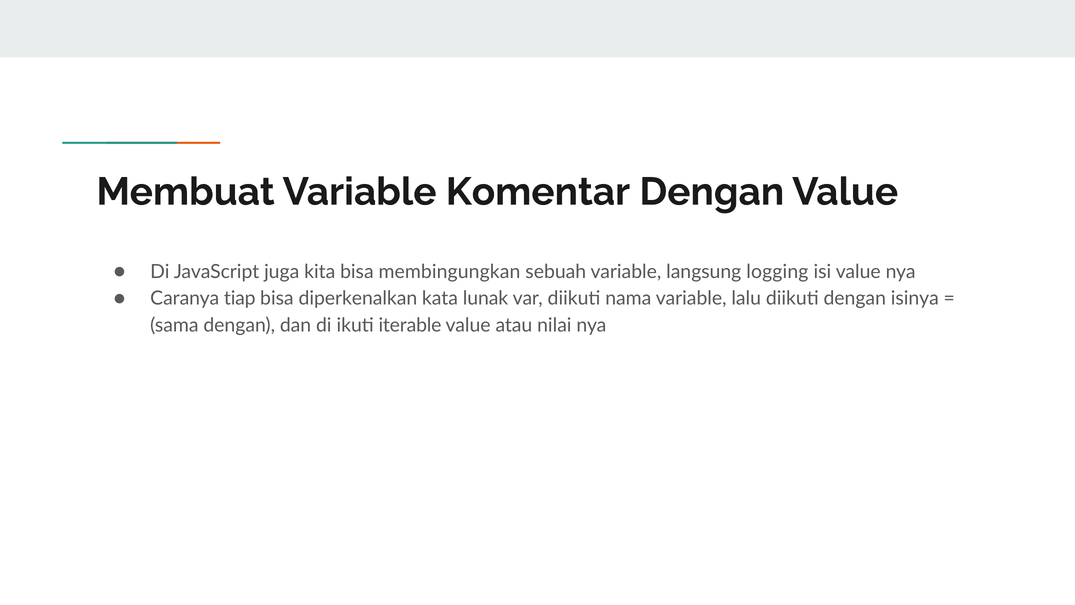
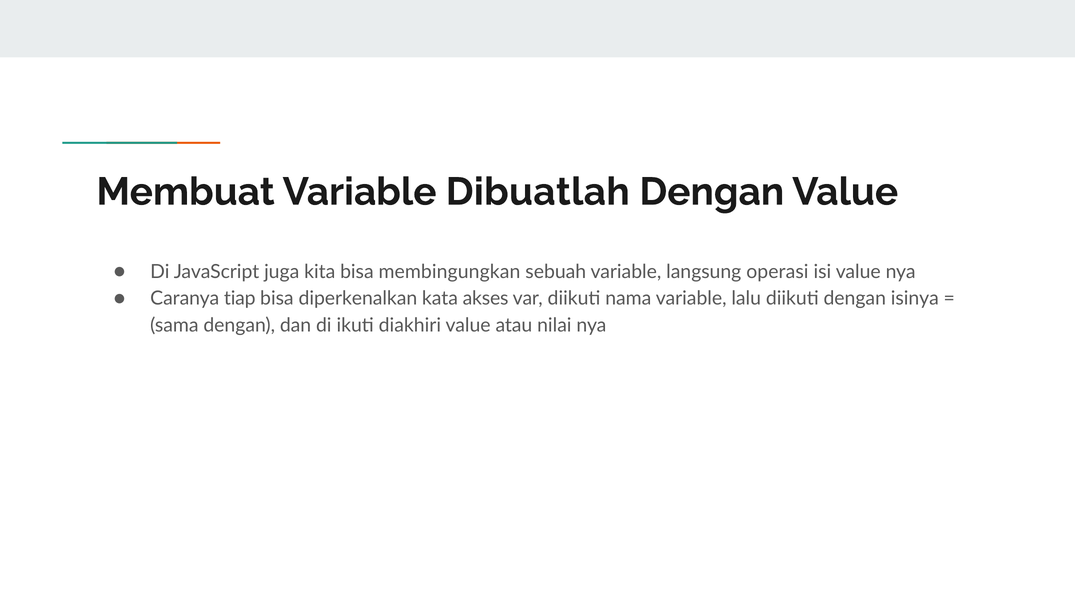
Komentar: Komentar -> Dibuatlah
logging: logging -> operasi
lunak: lunak -> akses
iterable: iterable -> diakhiri
